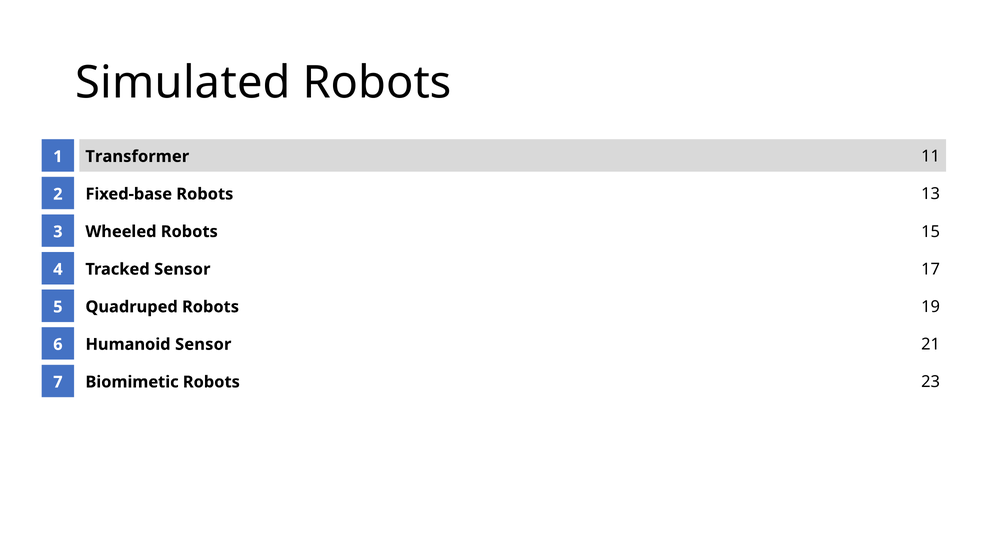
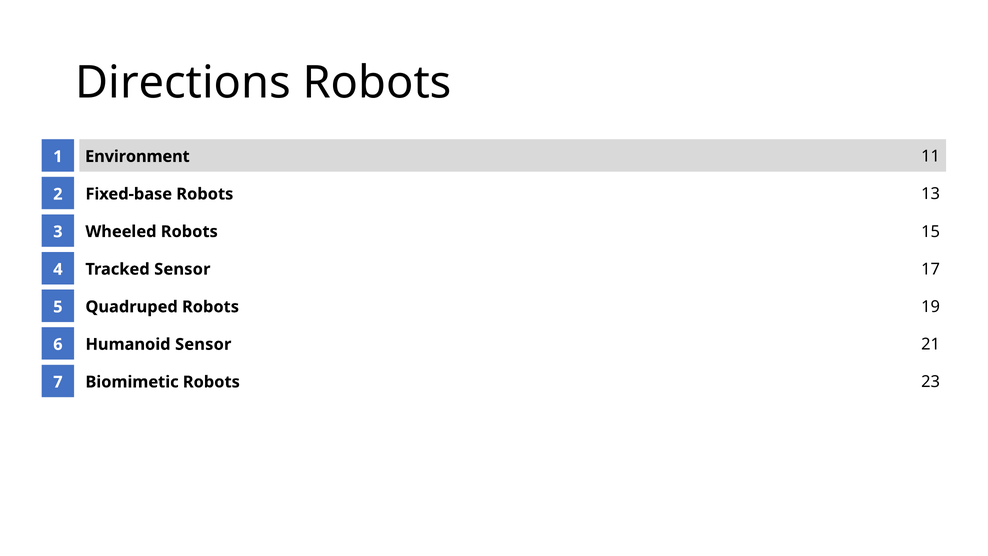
Simulated: Simulated -> Directions
Transformer: Transformer -> Environment
